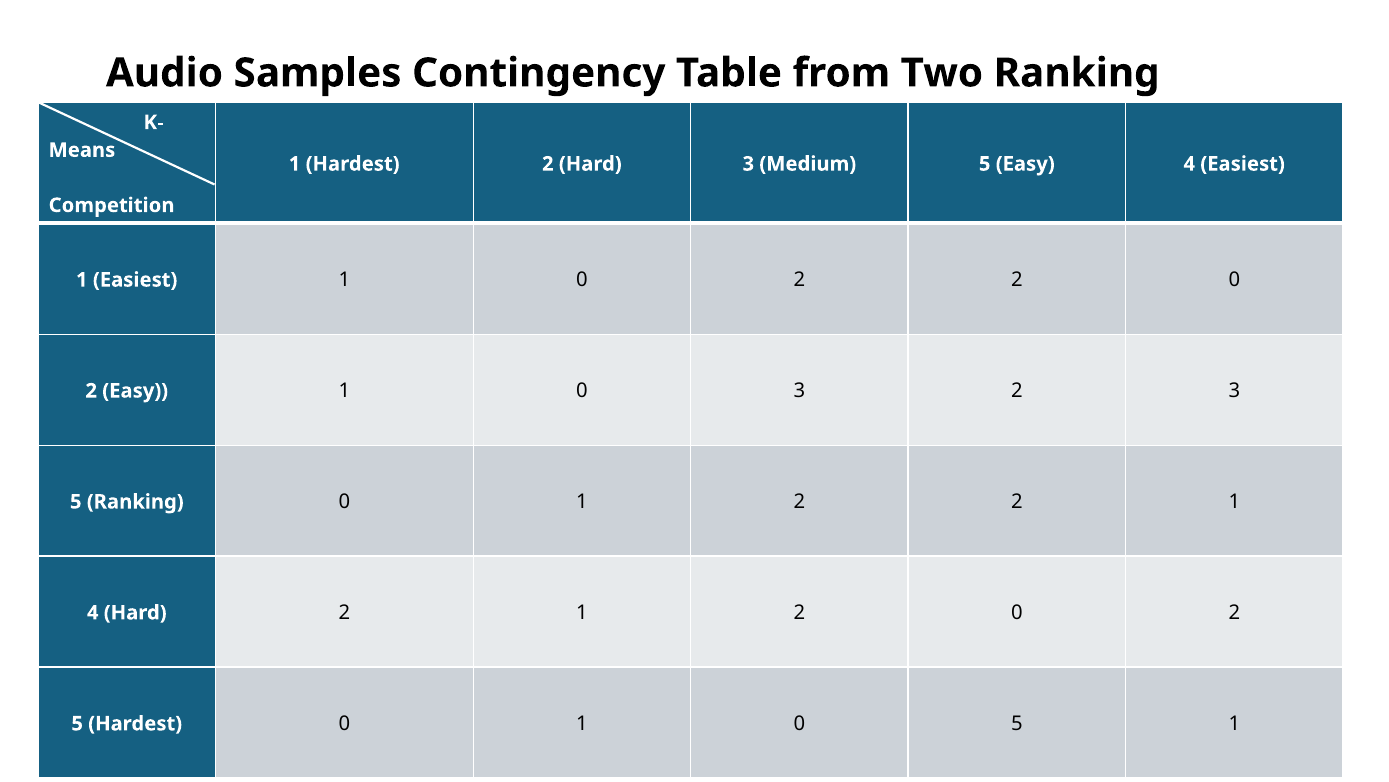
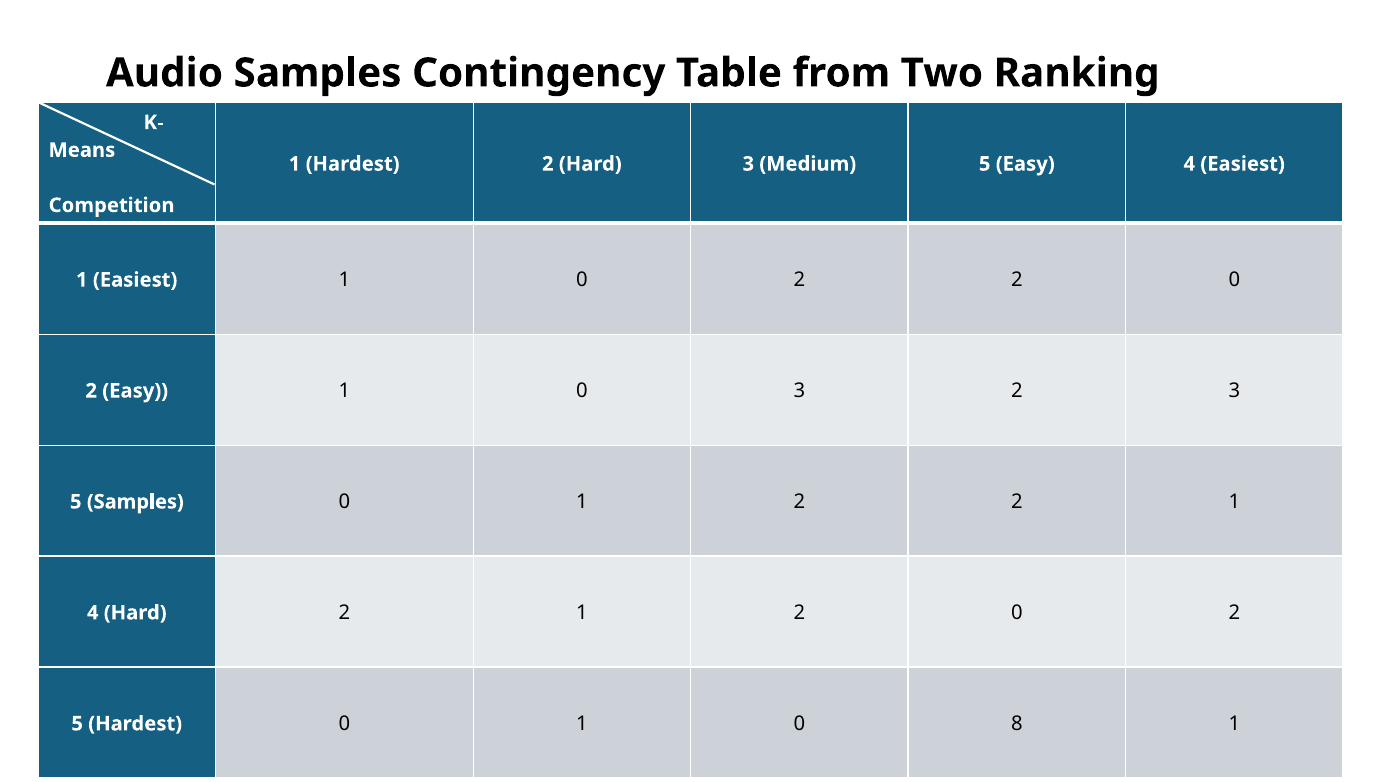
5 Ranking: Ranking -> Samples
0 5: 5 -> 8
